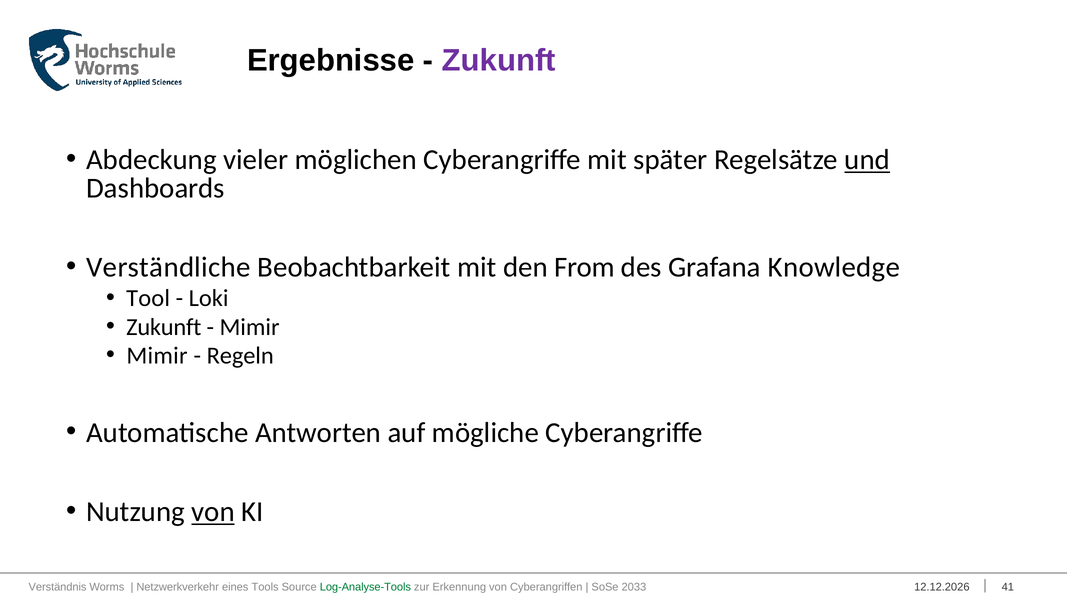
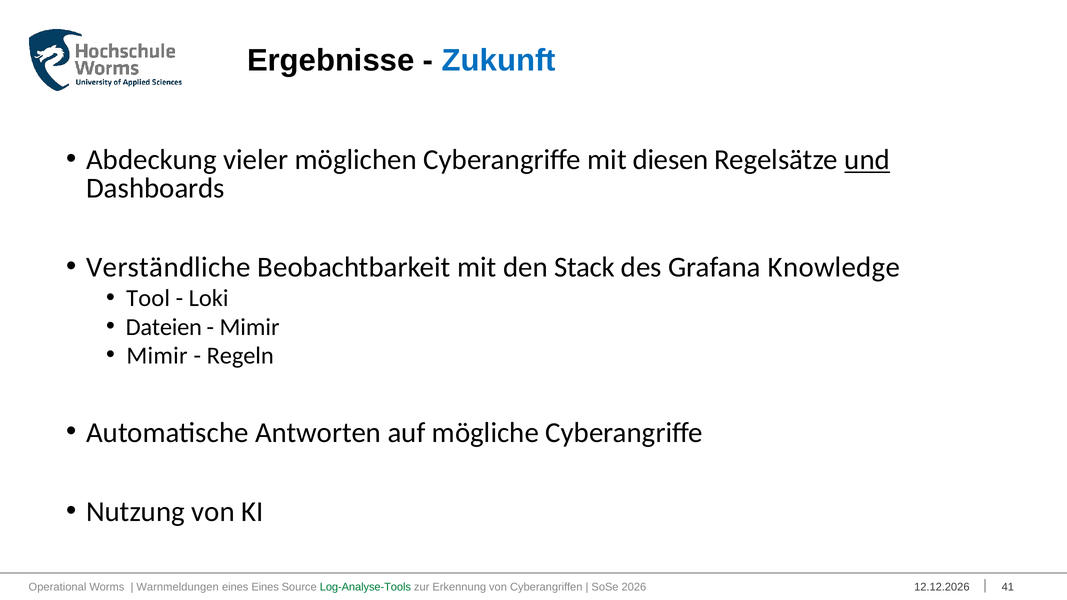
Zukunft at (499, 60) colour: purple -> blue
später: später -> diesen
From: From -> Stack
Zukunft at (164, 327): Zukunft -> Dateien
von at (213, 512) underline: present -> none
Verständnis: Verständnis -> Operational
Netzwerkverkehr: Netzwerkverkehr -> Warnmeldungen
eines Tools: Tools -> Eines
2033: 2033 -> 2026
